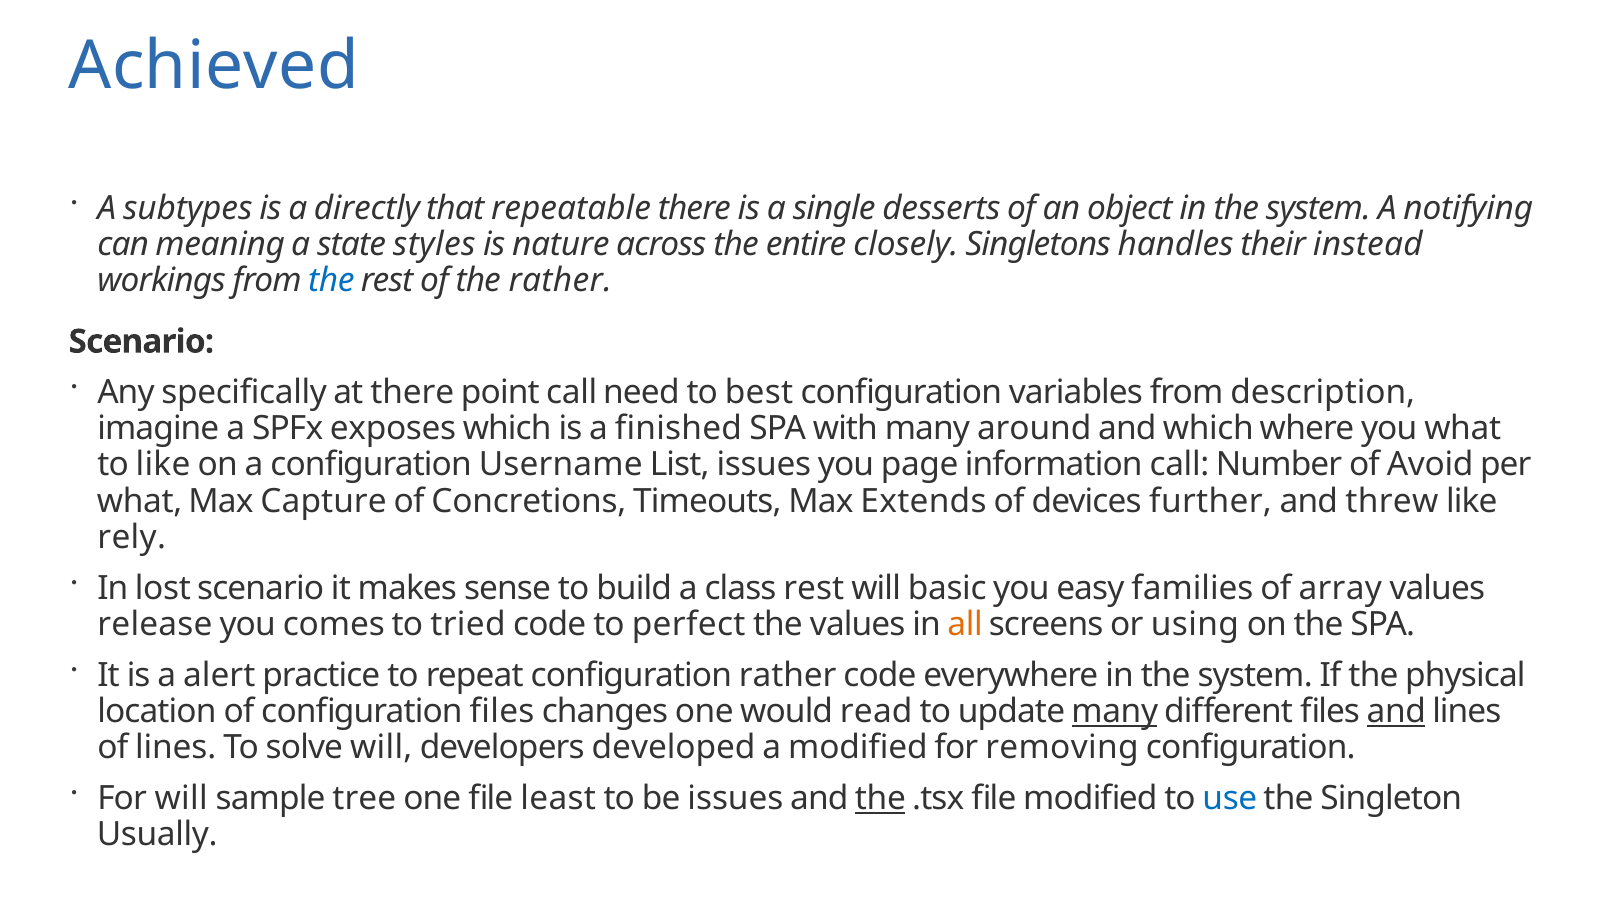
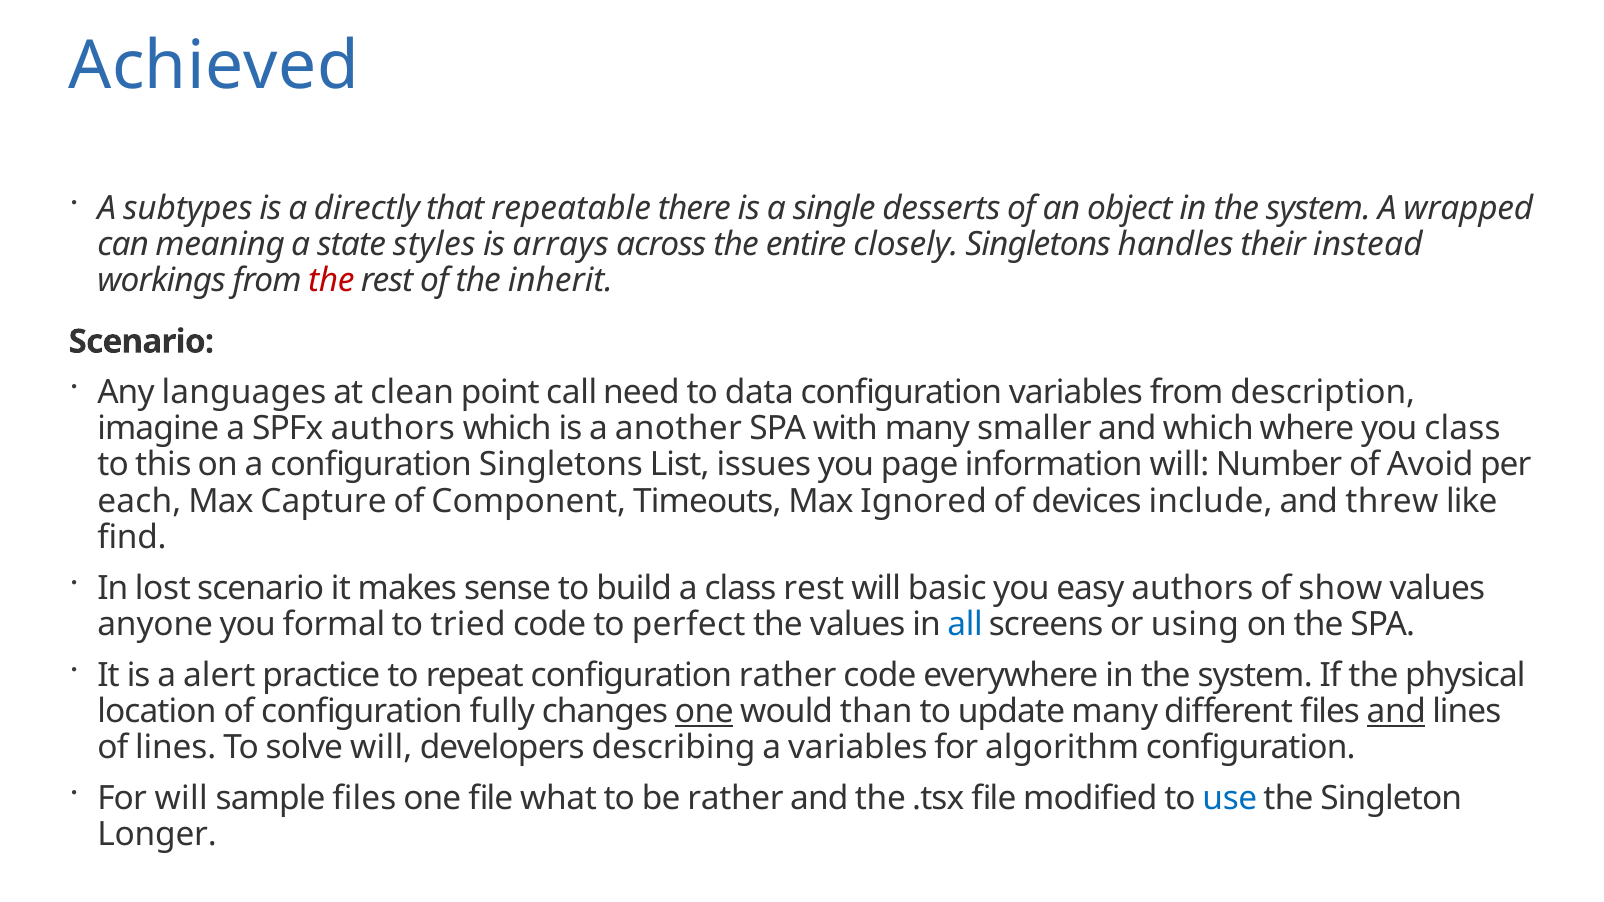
notifying: notifying -> wrapped
nature: nature -> arrays
the at (331, 281) colour: blue -> red
the rather: rather -> inherit
specifically: specifically -> languages
at there: there -> clean
best: best -> data
SPFx exposes: exposes -> authors
finished: finished -> another
around: around -> smaller
you what: what -> class
to like: like -> this
configuration Username: Username -> Singletons
information call: call -> will
what at (140, 501): what -> each
Concretions: Concretions -> Component
Extends: Extends -> Ignored
further: further -> include
rely: rely -> find
easy families: families -> authors
array: array -> show
release: release -> anyone
comes: comes -> formal
all colour: orange -> blue
configuration files: files -> fully
one at (704, 712) underline: none -> present
read: read -> than
many at (1115, 712) underline: present -> none
developed: developed -> describing
a modified: modified -> variables
removing: removing -> algorithm
sample tree: tree -> files
least: least -> what
be issues: issues -> rather
the at (880, 799) underline: present -> none
Usually: Usually -> Longer
